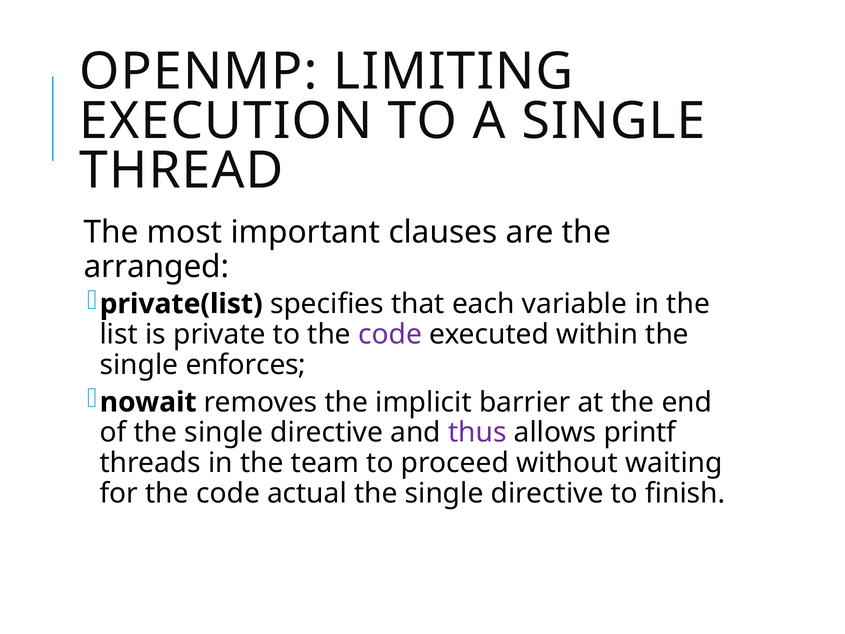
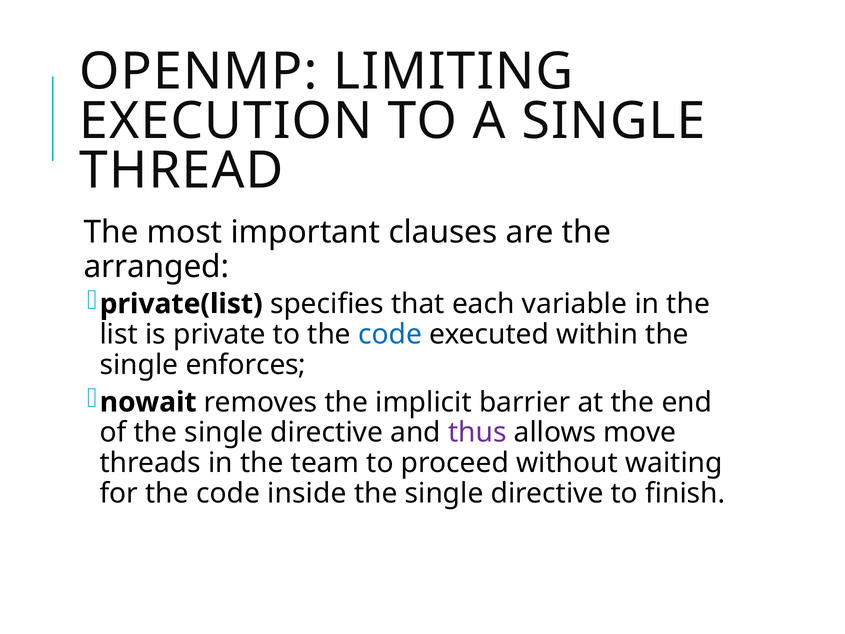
code at (390, 334) colour: purple -> blue
printf: printf -> move
actual: actual -> inside
